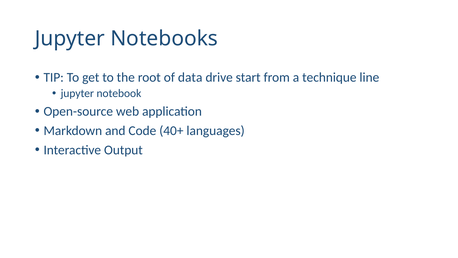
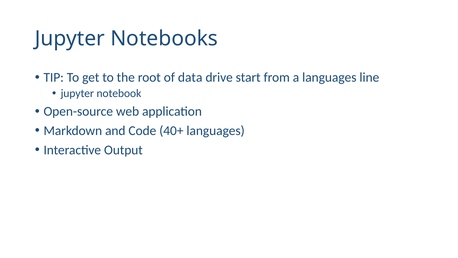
a technique: technique -> languages
